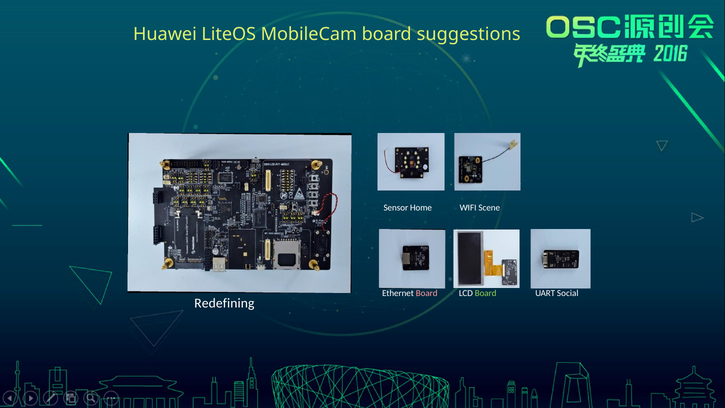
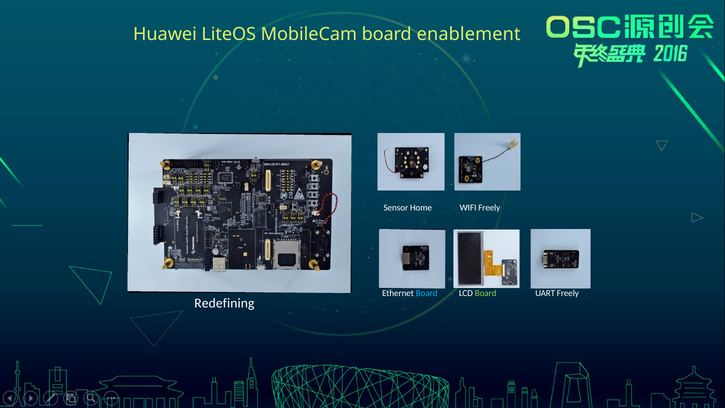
suggestions: suggestions -> enablement
WIFI Scene: Scene -> Freely
Board at (427, 293) colour: pink -> light blue
UART Social: Social -> Freely
